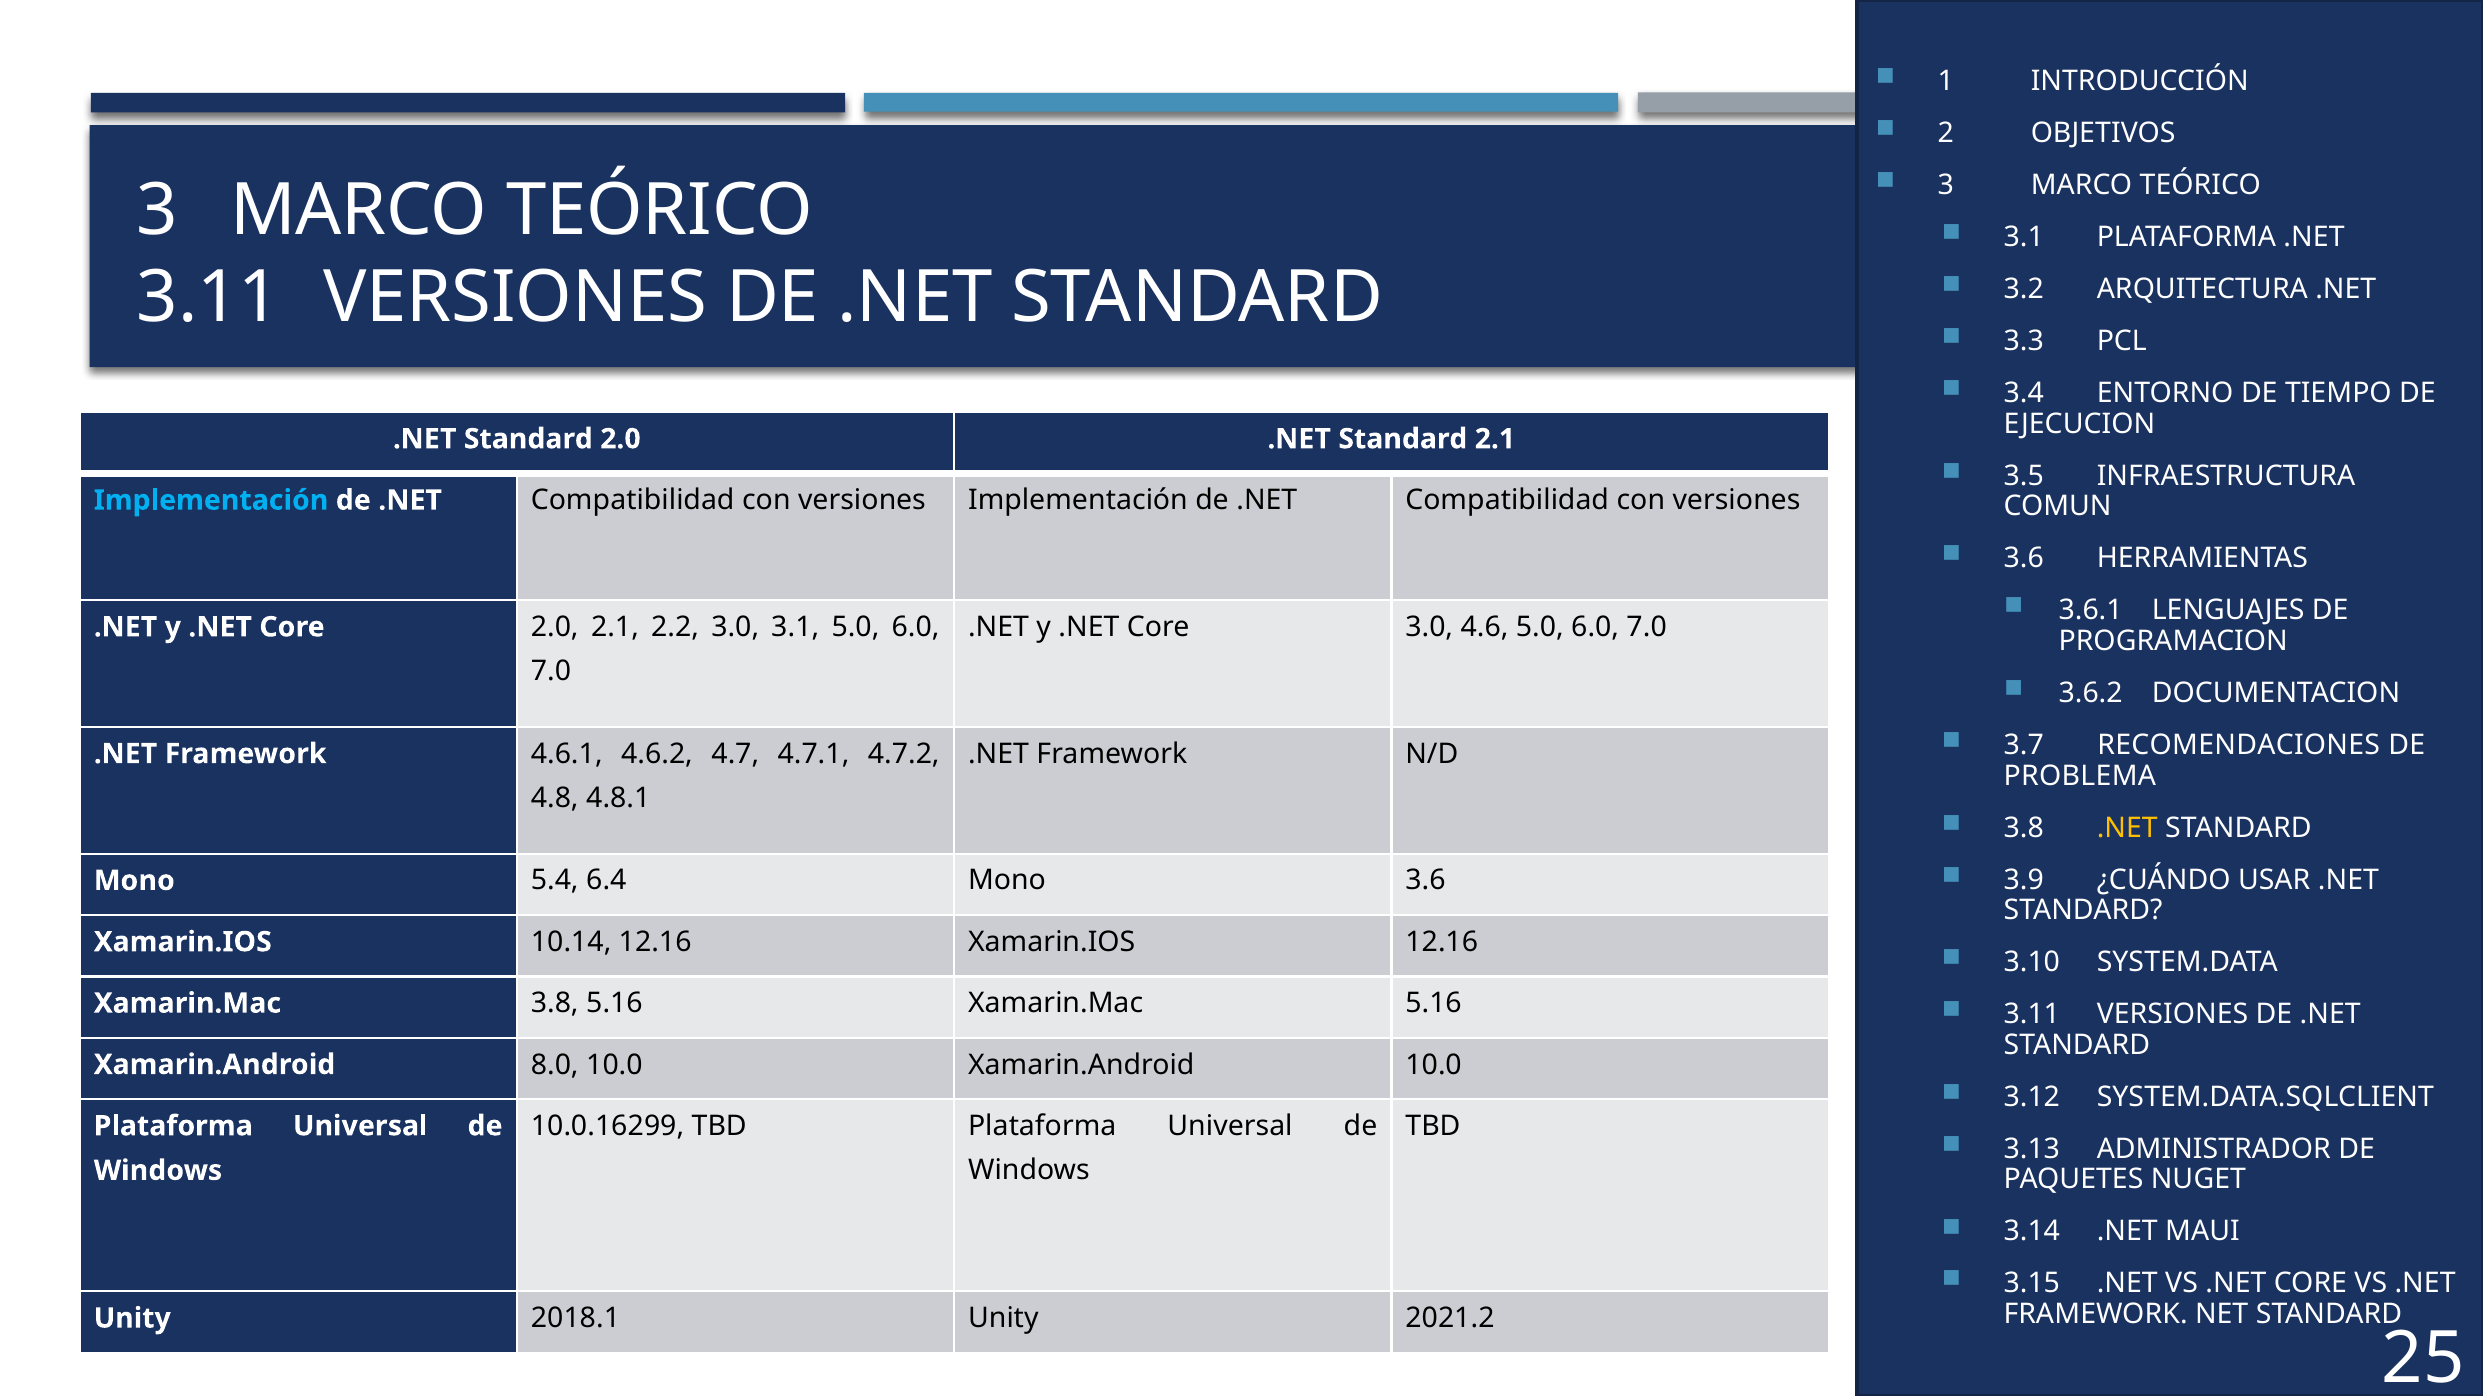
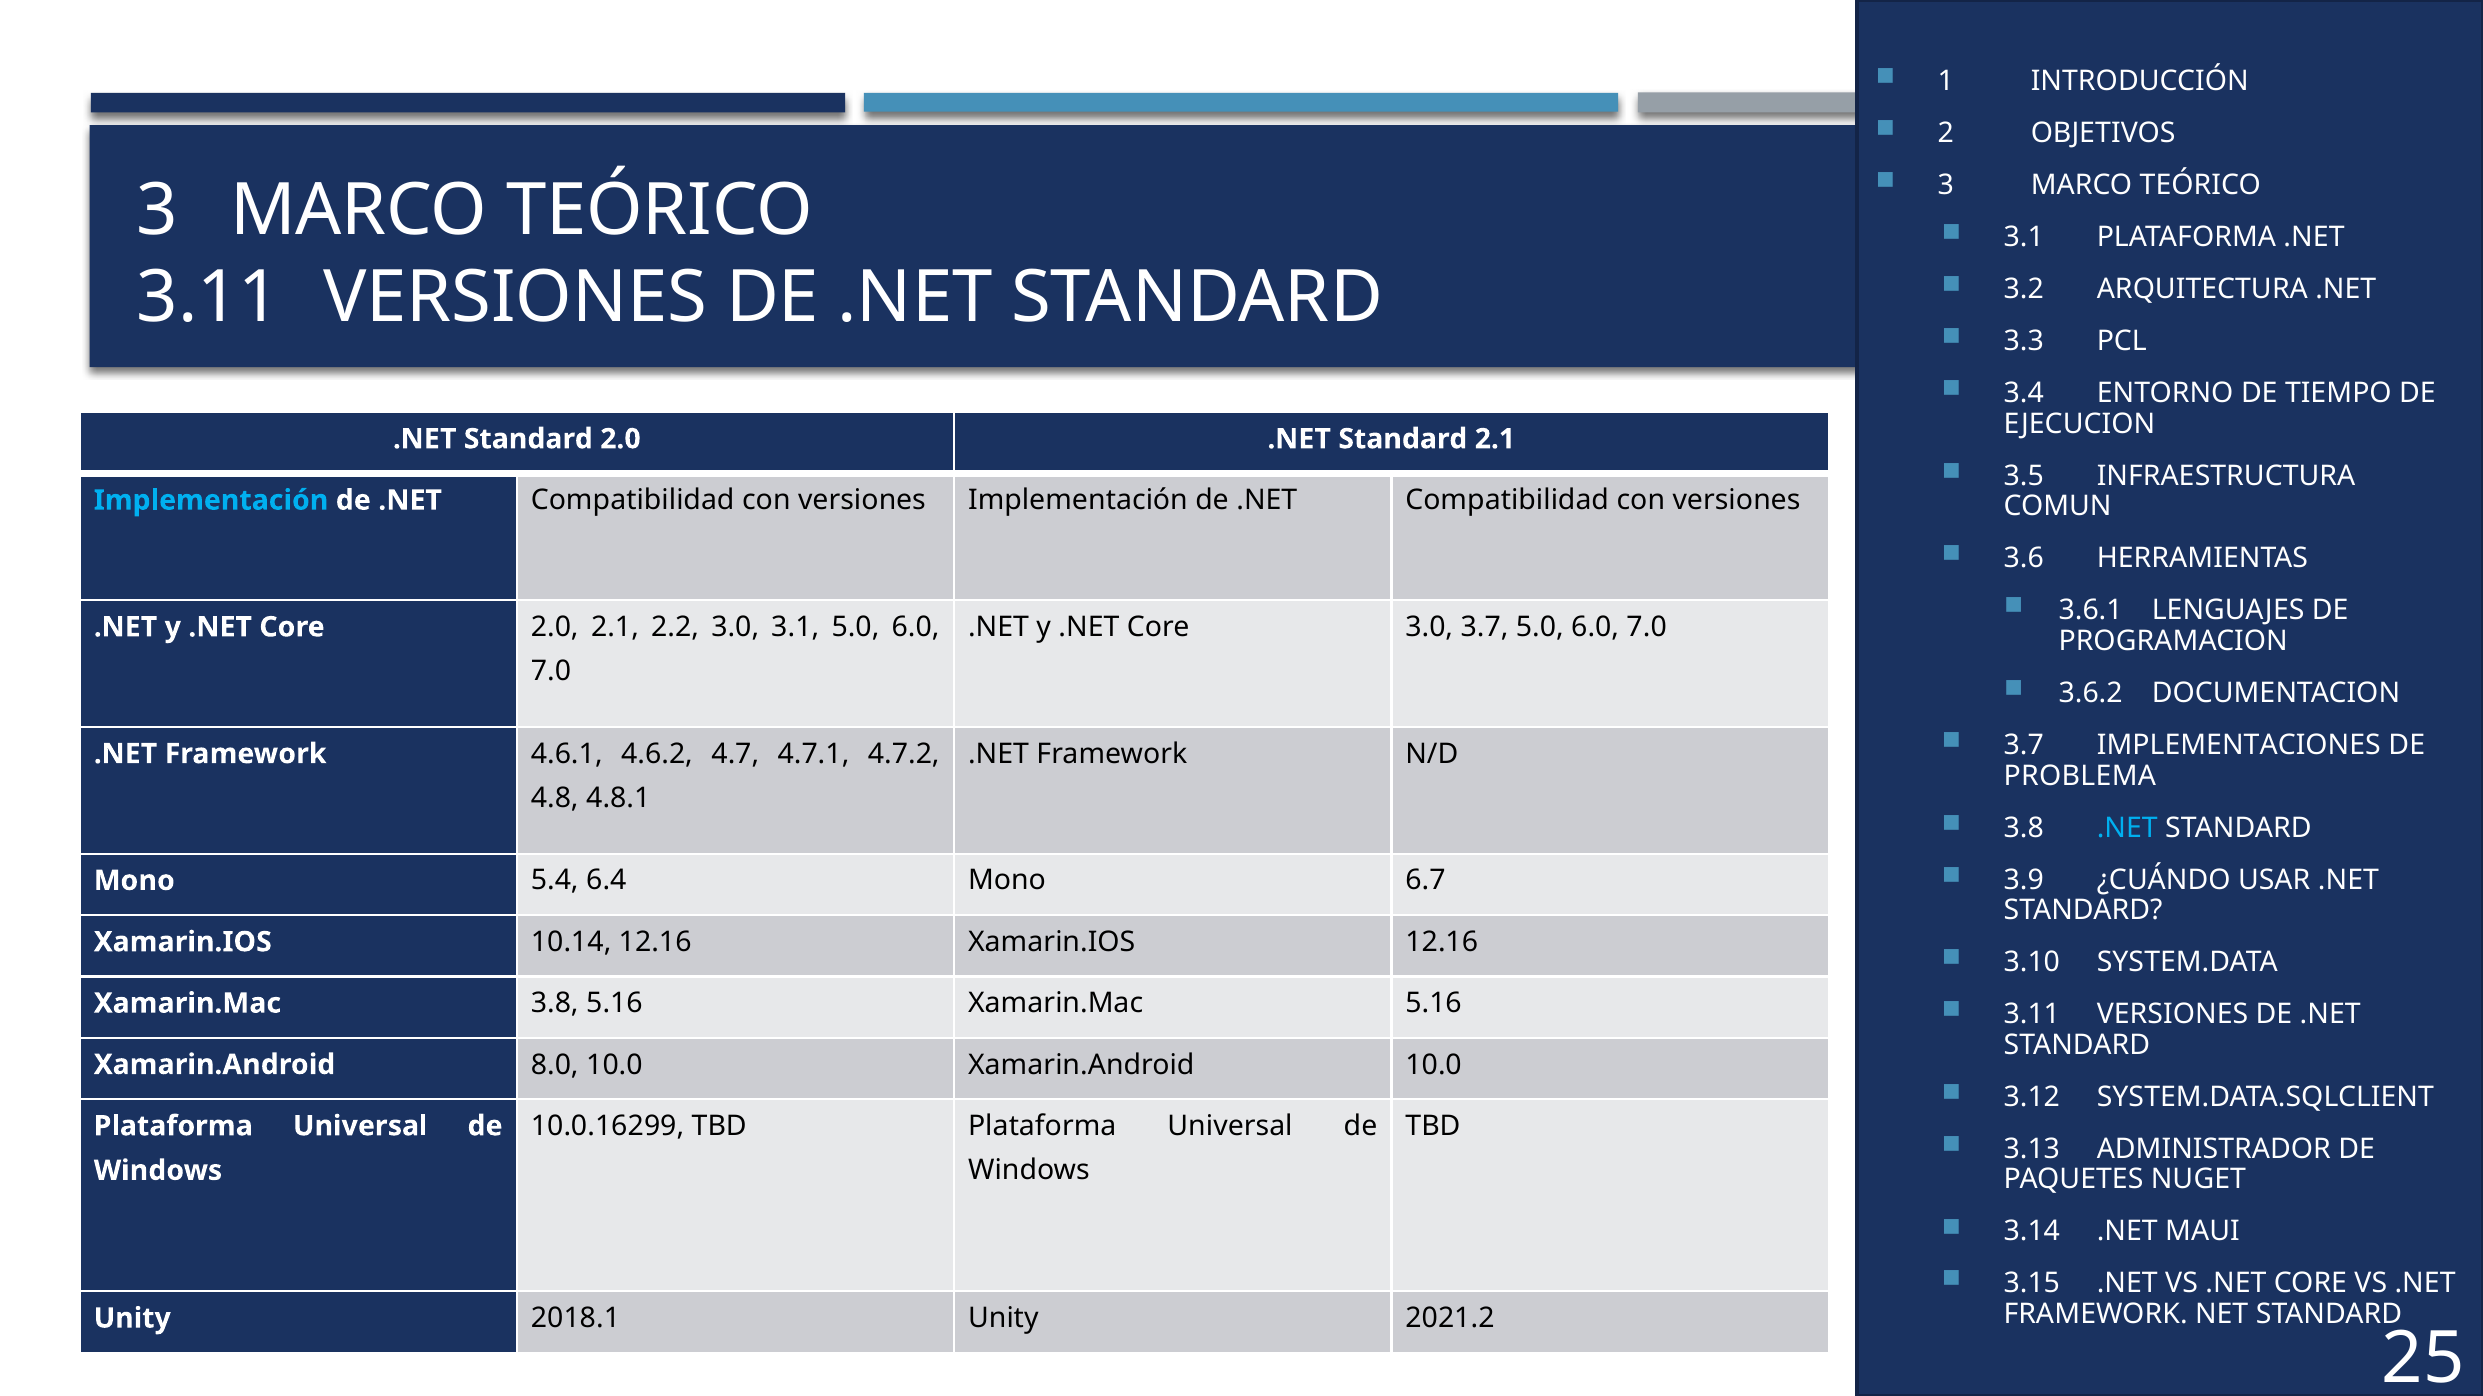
3.0 4.6: 4.6 -> 3.7
RECOMENDACIONES: RECOMENDACIONES -> IMPLEMENTACIONES
.NET at (2127, 828) colour: yellow -> light blue
Mono 3.6: 3.6 -> 6.7
